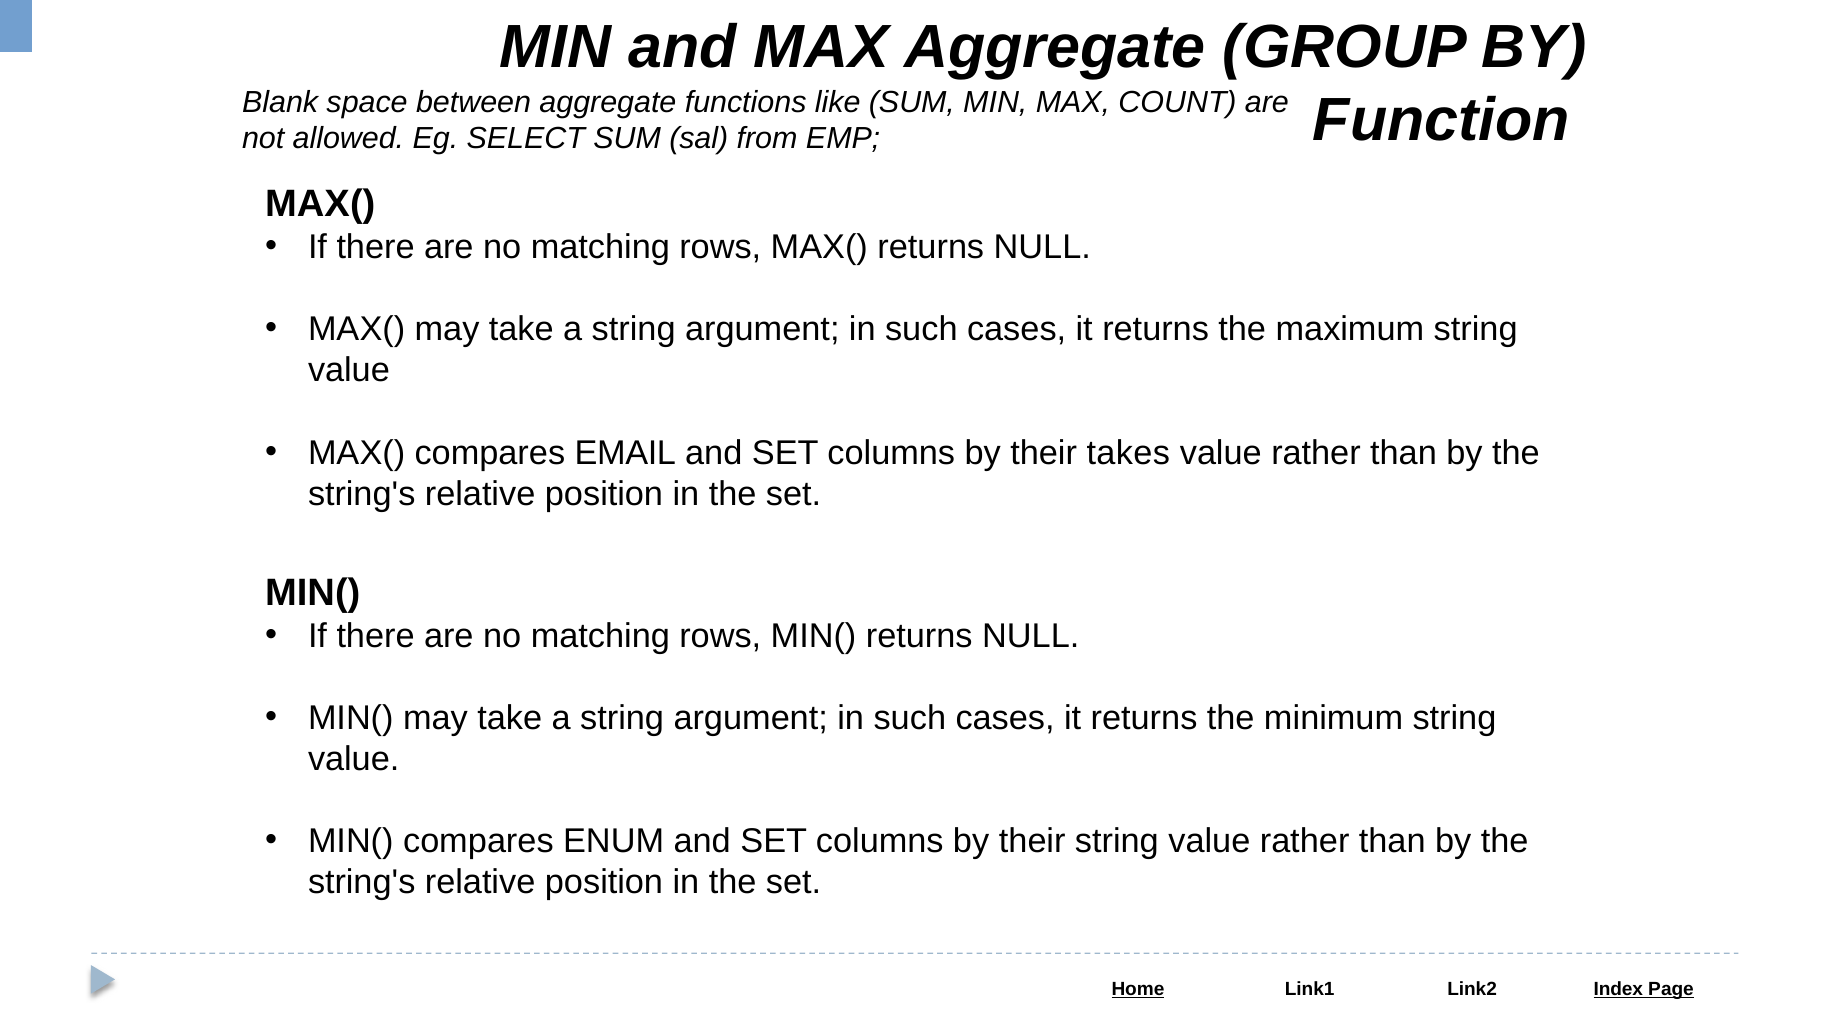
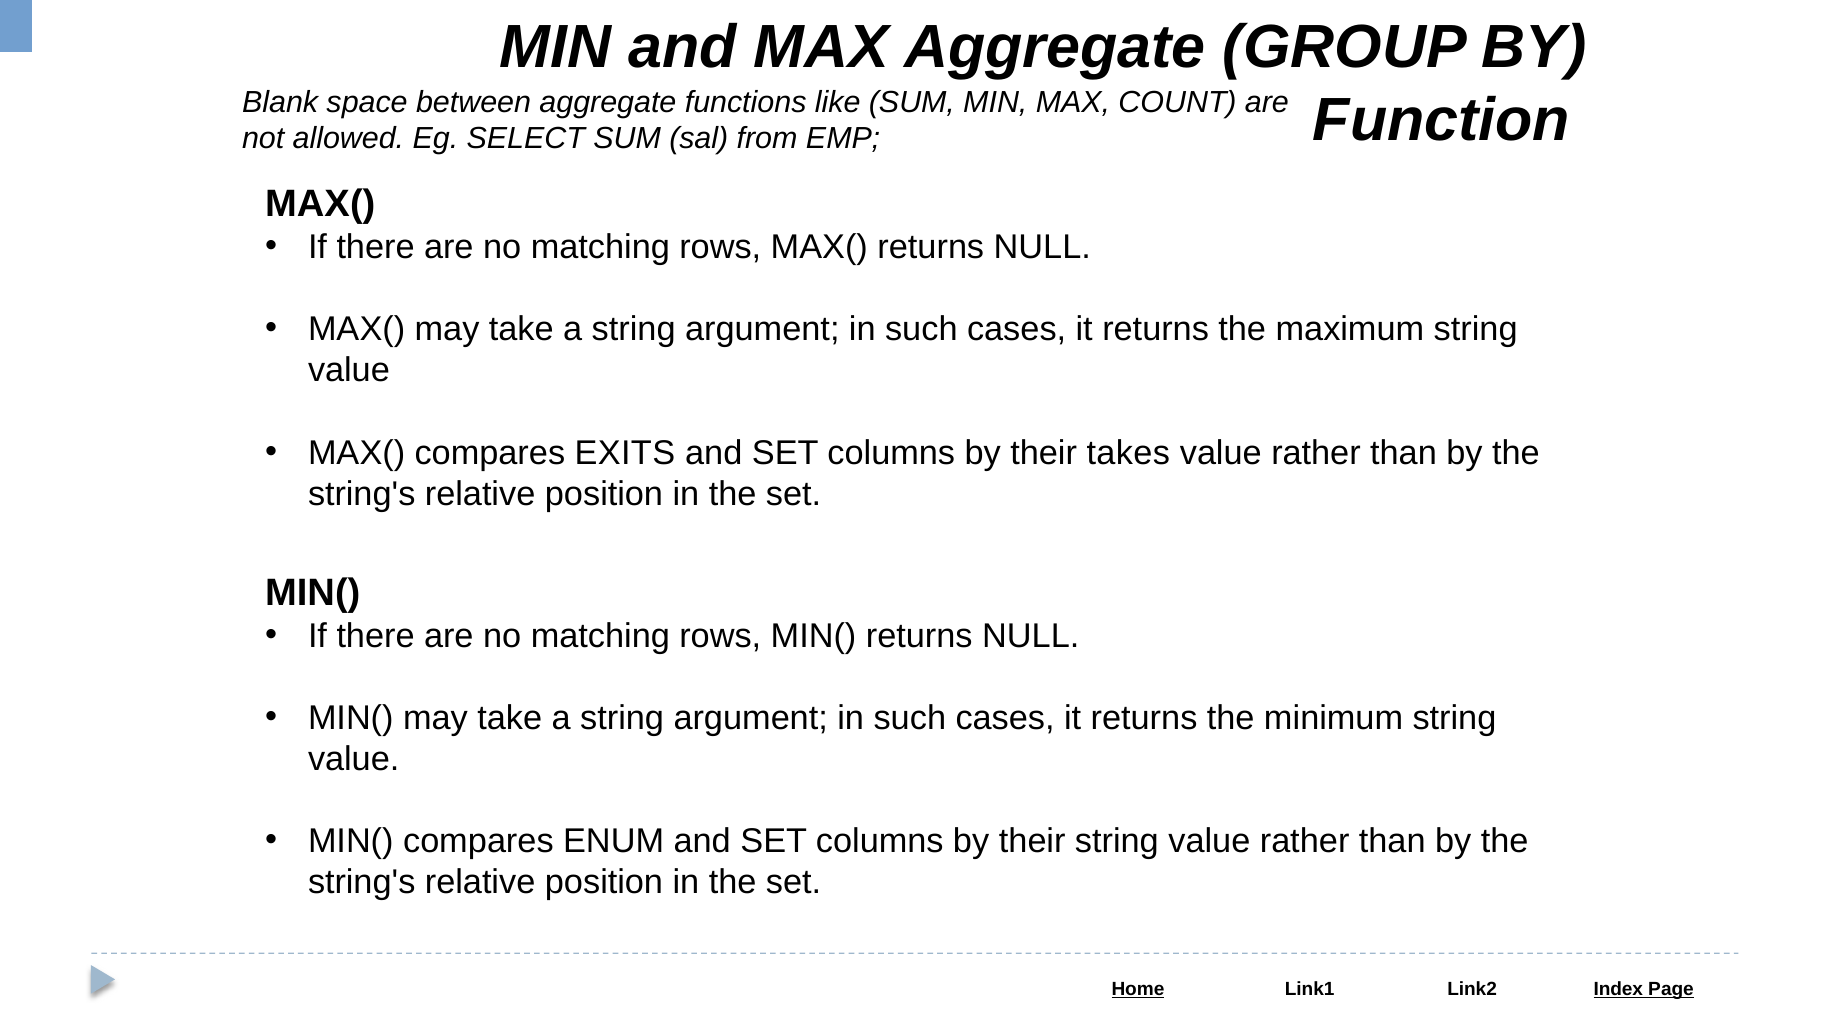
EMAIL: EMAIL -> EXITS
